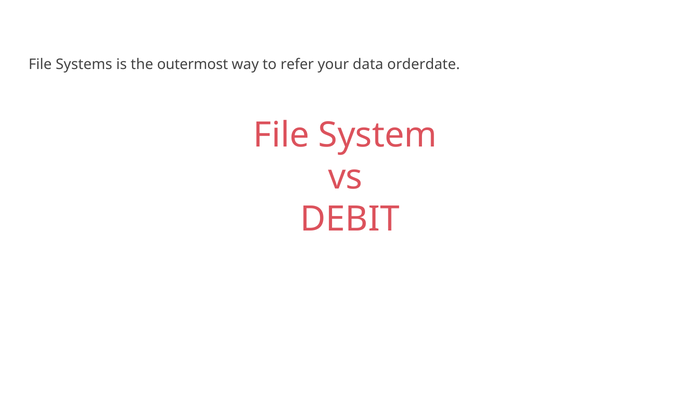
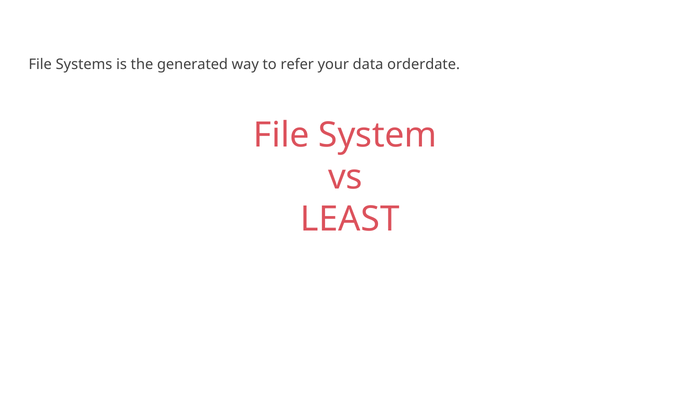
outermost: outermost -> generated
DEBIT: DEBIT -> LEAST
